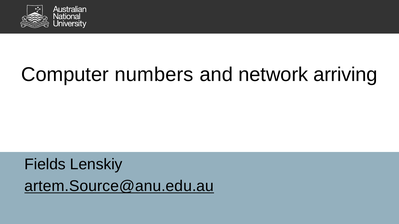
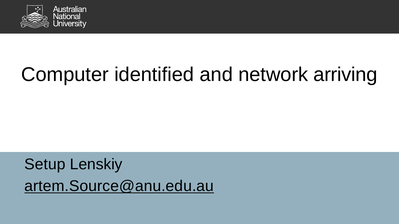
numbers: numbers -> identified
Fields: Fields -> Setup
